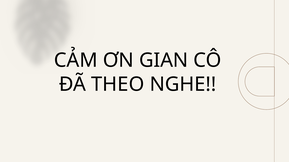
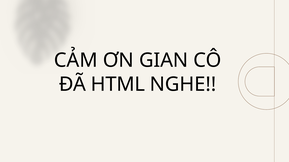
THEO: THEO -> HTML
